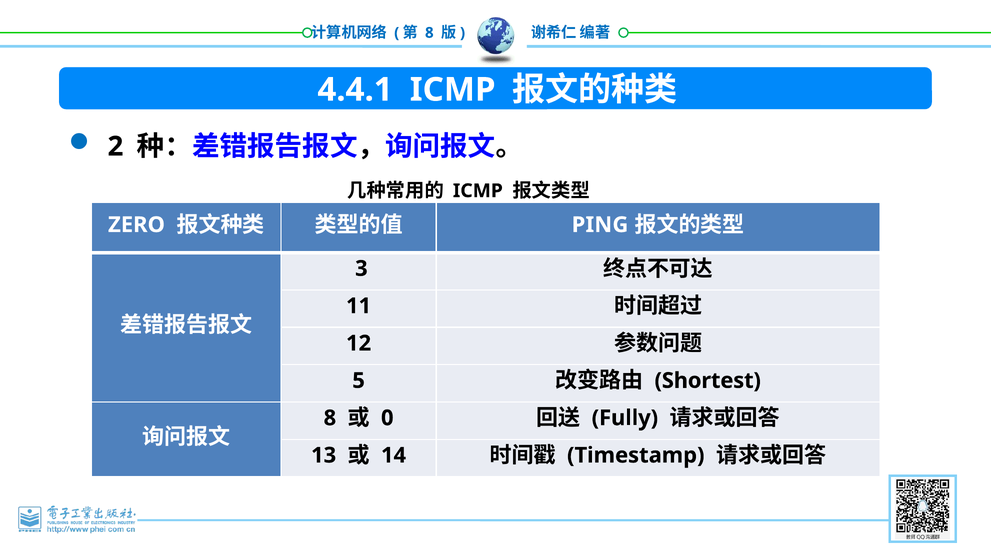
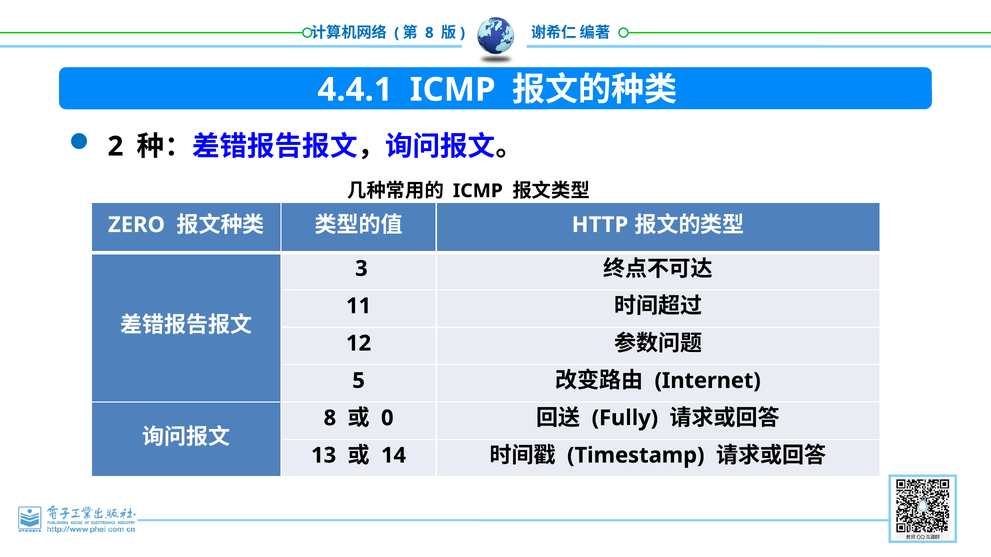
PING: PING -> HTTP
Shortest: Shortest -> Internet
